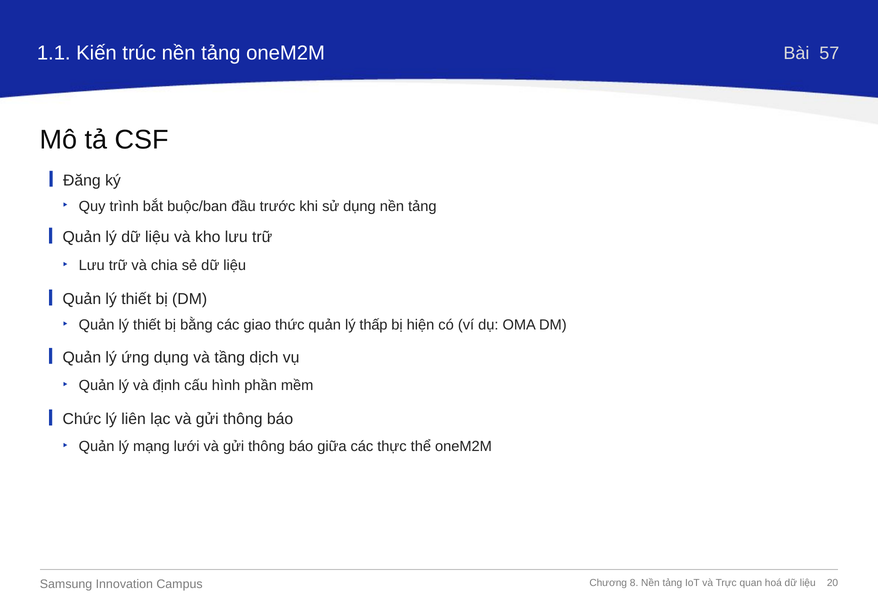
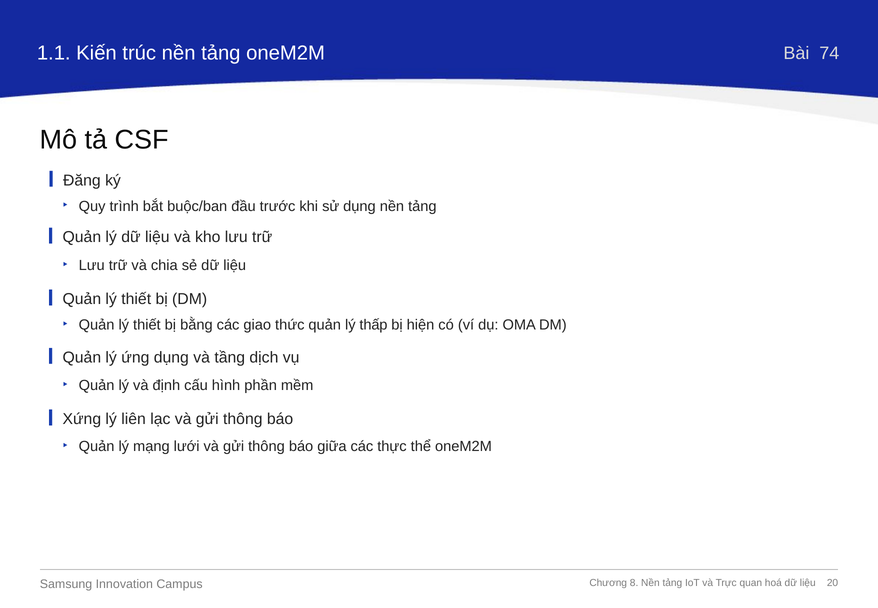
57: 57 -> 74
Chức: Chức -> Xứng
